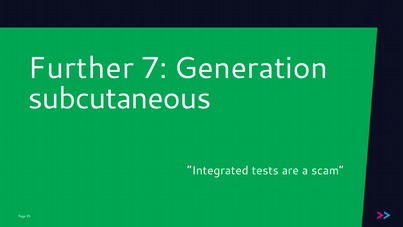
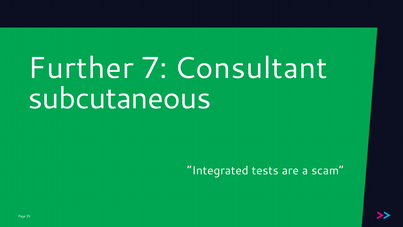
Generation: Generation -> Consultant
